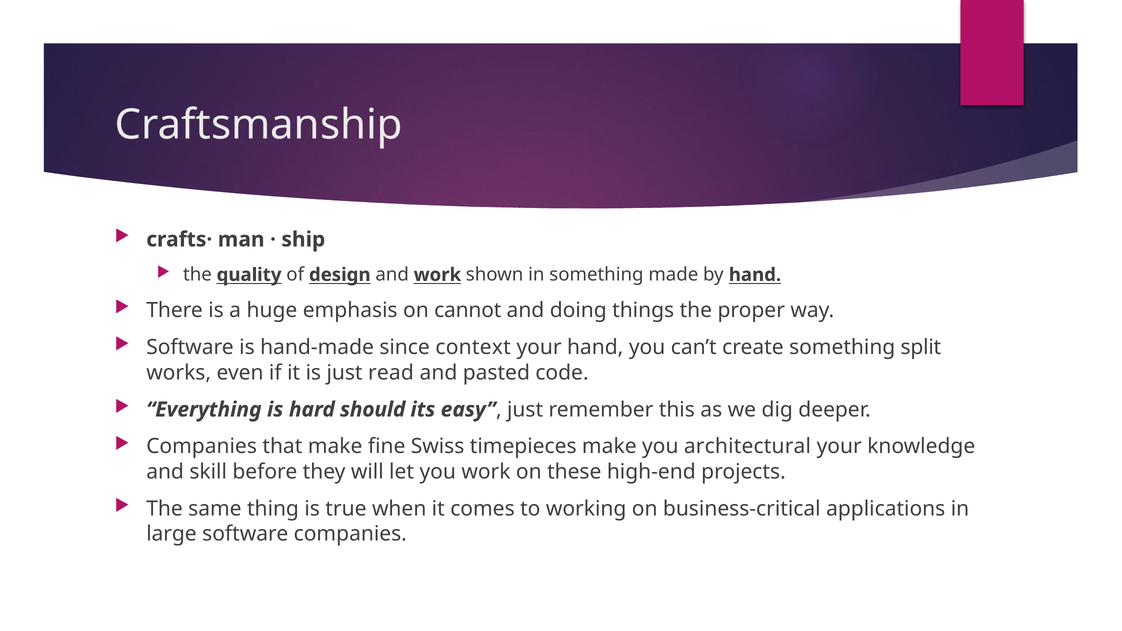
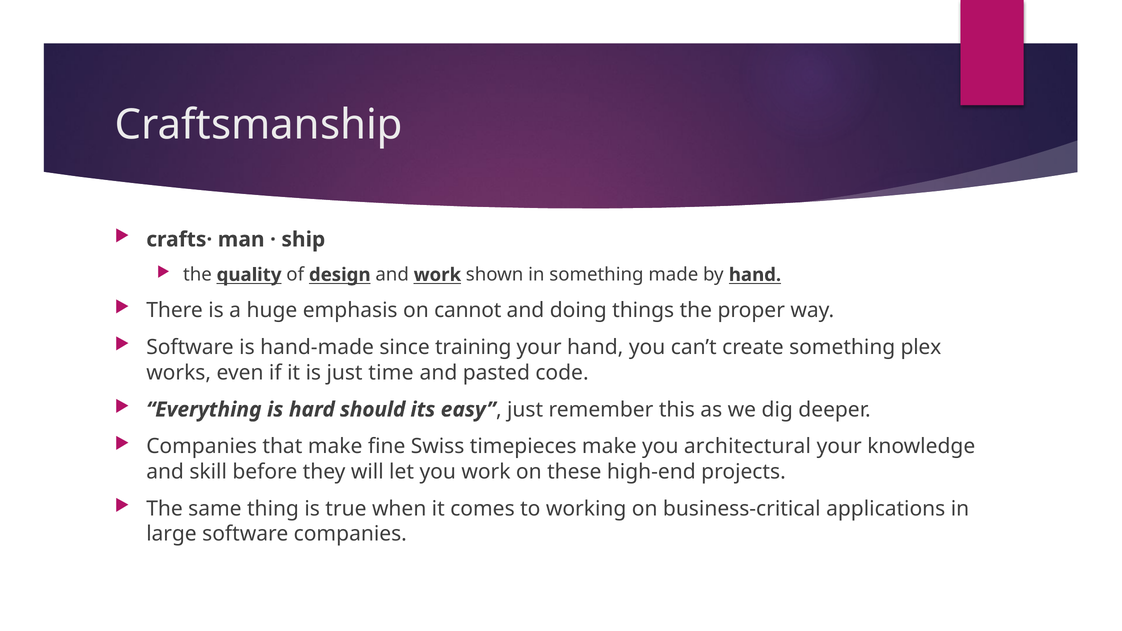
context: context -> training
split: split -> plex
read: read -> time
